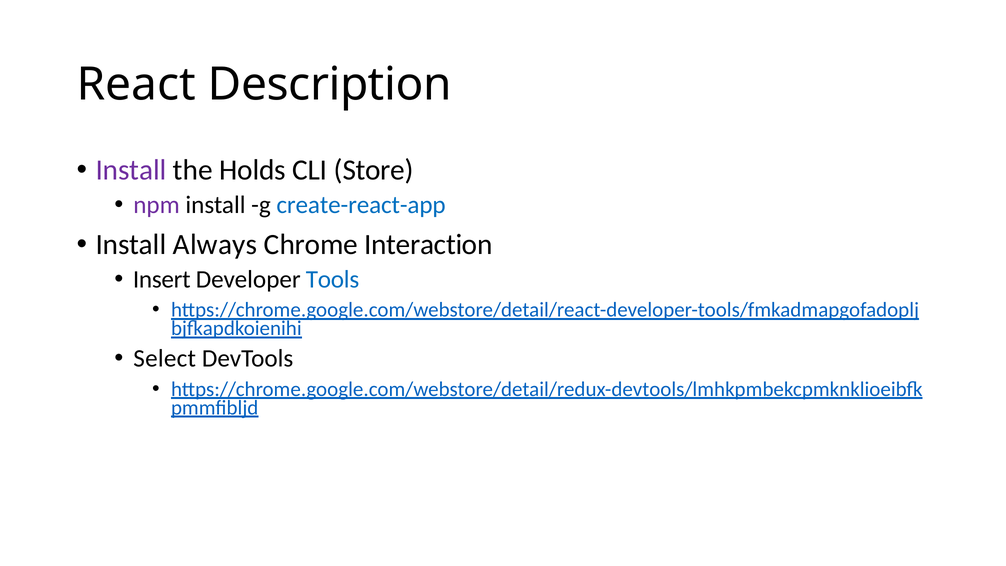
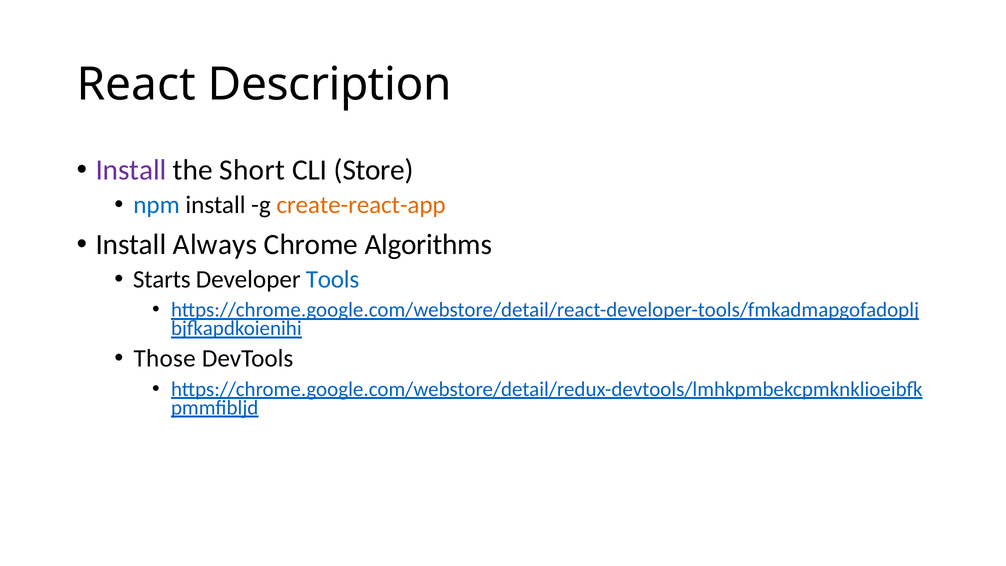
Holds: Holds -> Short
npm colour: purple -> blue
create-react-app colour: blue -> orange
Interaction: Interaction -> Algorithms
Insert: Insert -> Starts
Select: Select -> Those
